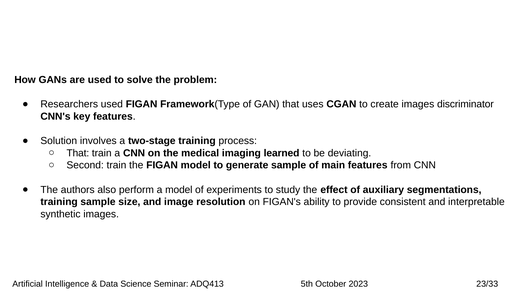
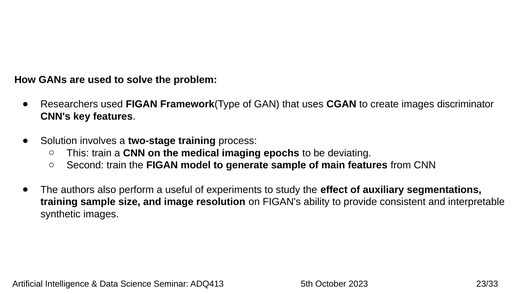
That at (78, 153): That -> This
learned: learned -> epochs
a model: model -> useful
